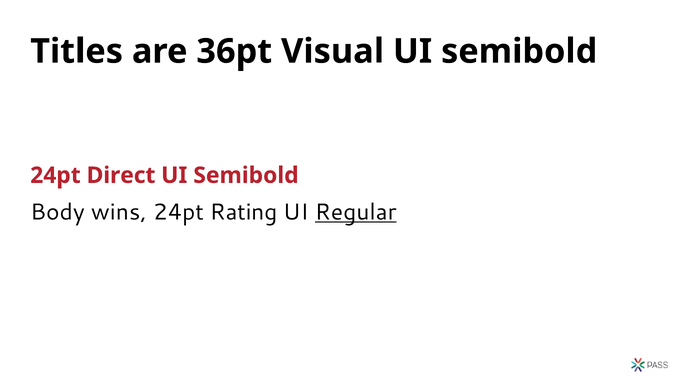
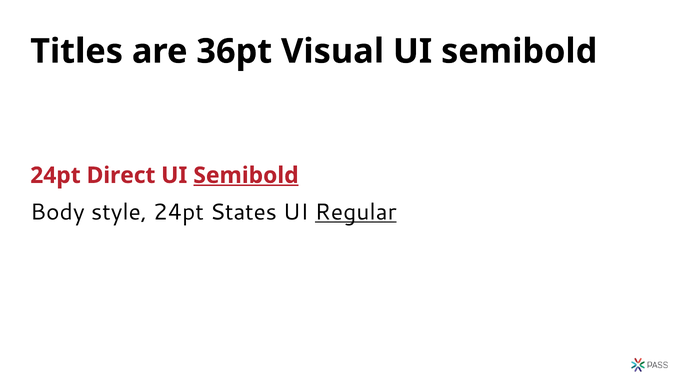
Semibold at (246, 175) underline: none -> present
wins: wins -> style
Rating: Rating -> States
